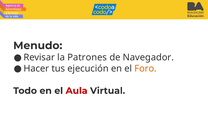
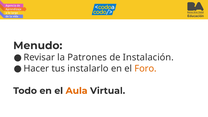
Navegador: Navegador -> Instalación
ejecución: ejecución -> instalarlo
Aula colour: red -> orange
